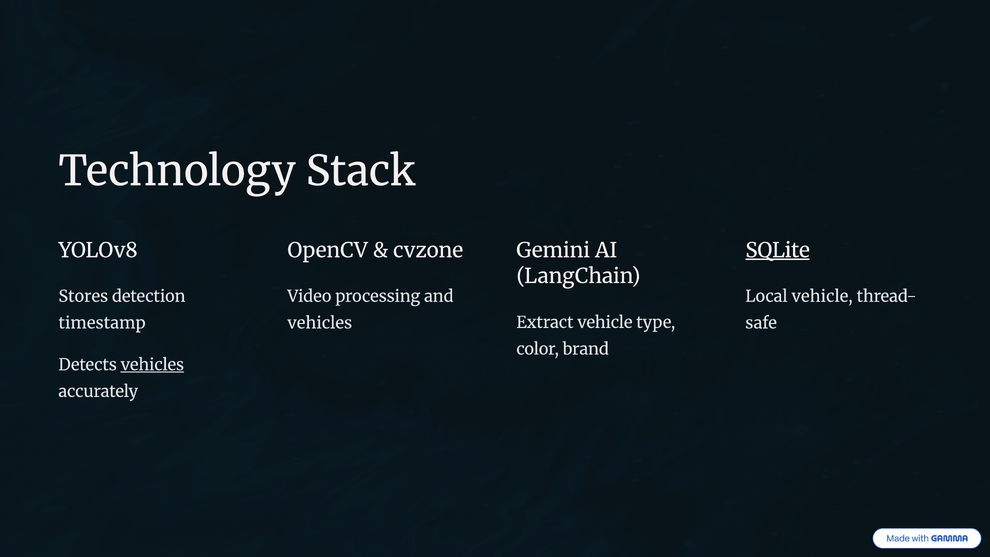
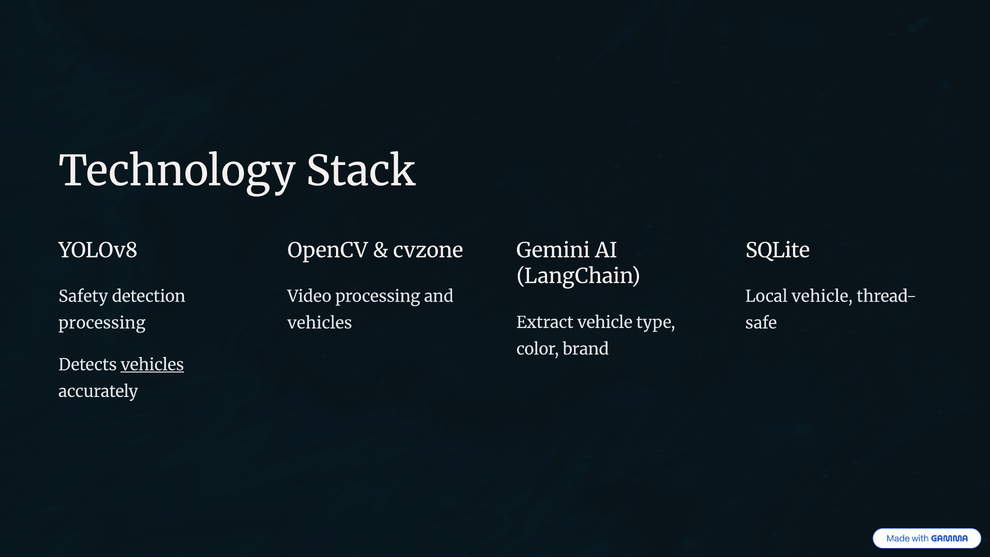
SQLite underline: present -> none
Stores: Stores -> Safety
timestamp at (102, 323): timestamp -> processing
